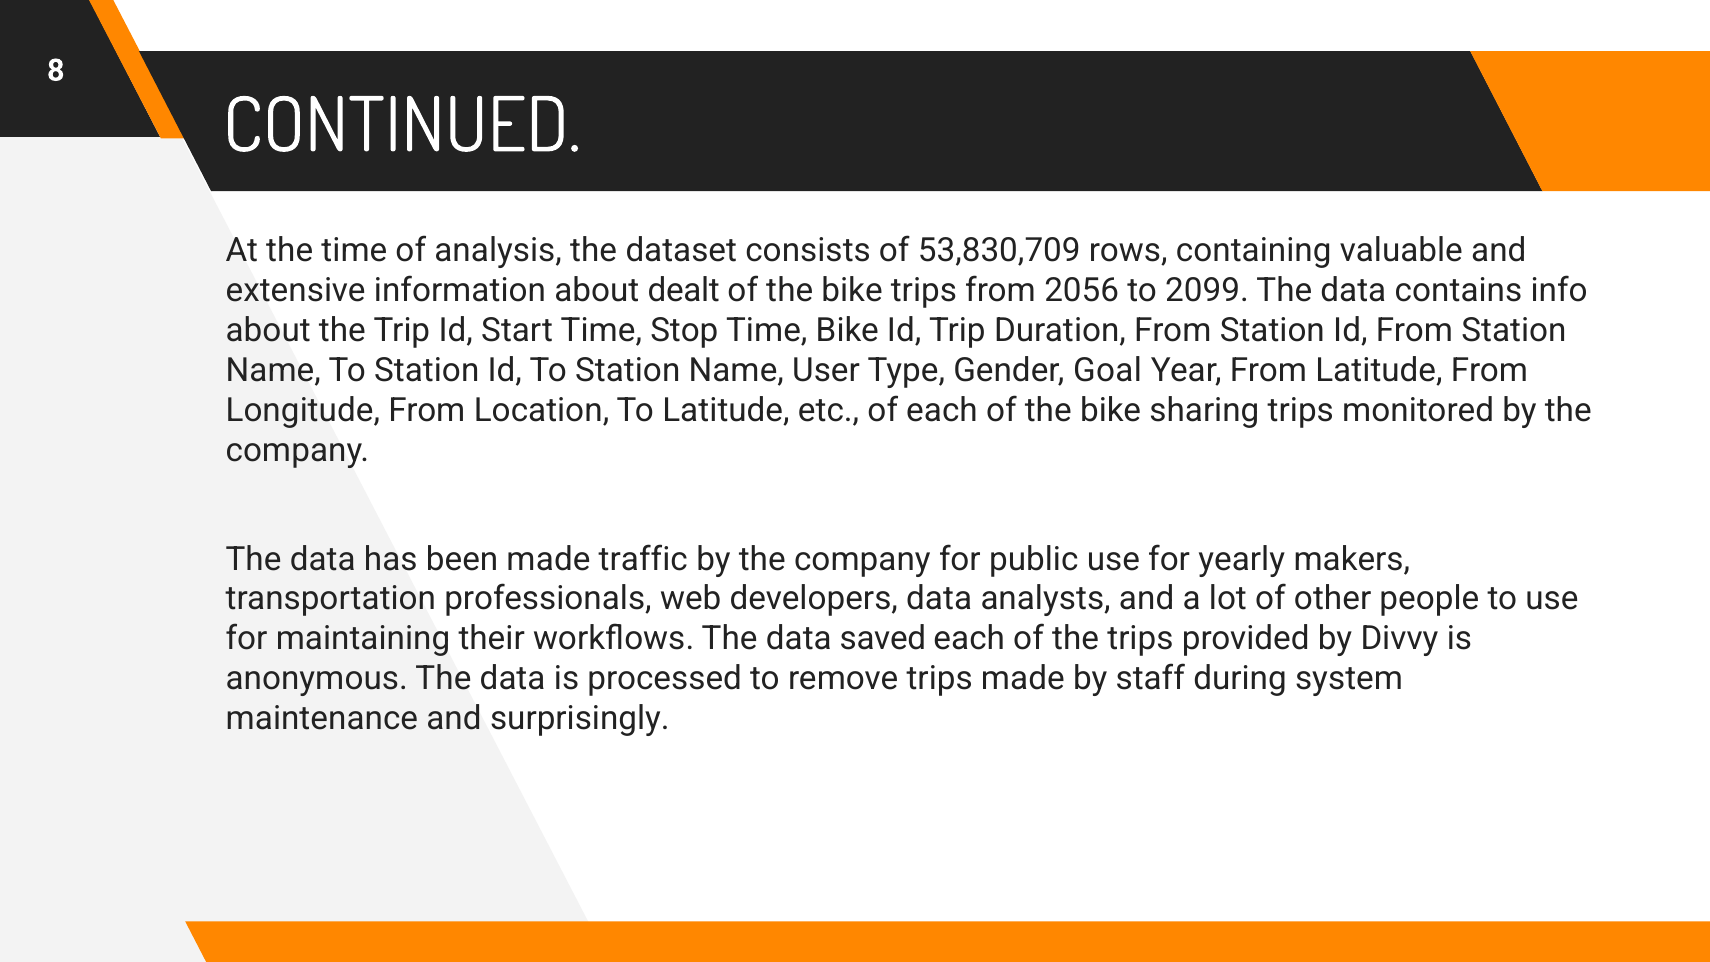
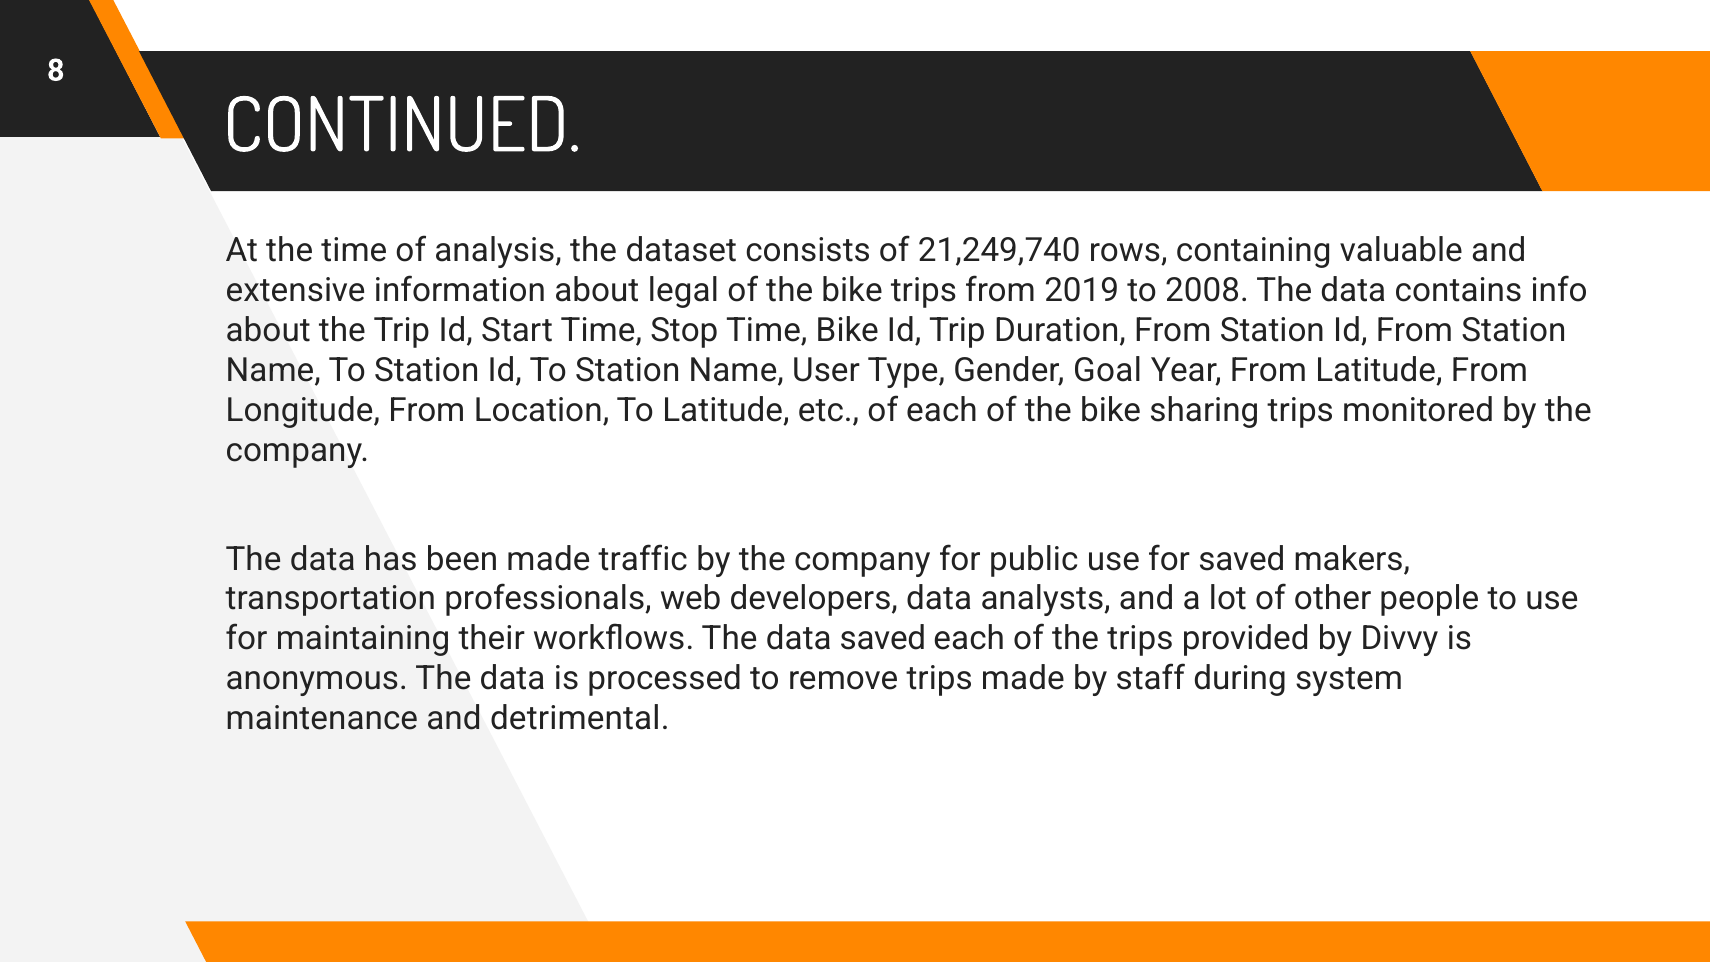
53,830,709: 53,830,709 -> 21,249,740
dealt: dealt -> legal
2056: 2056 -> 2019
2099: 2099 -> 2008
for yearly: yearly -> saved
surprisingly: surprisingly -> detrimental
